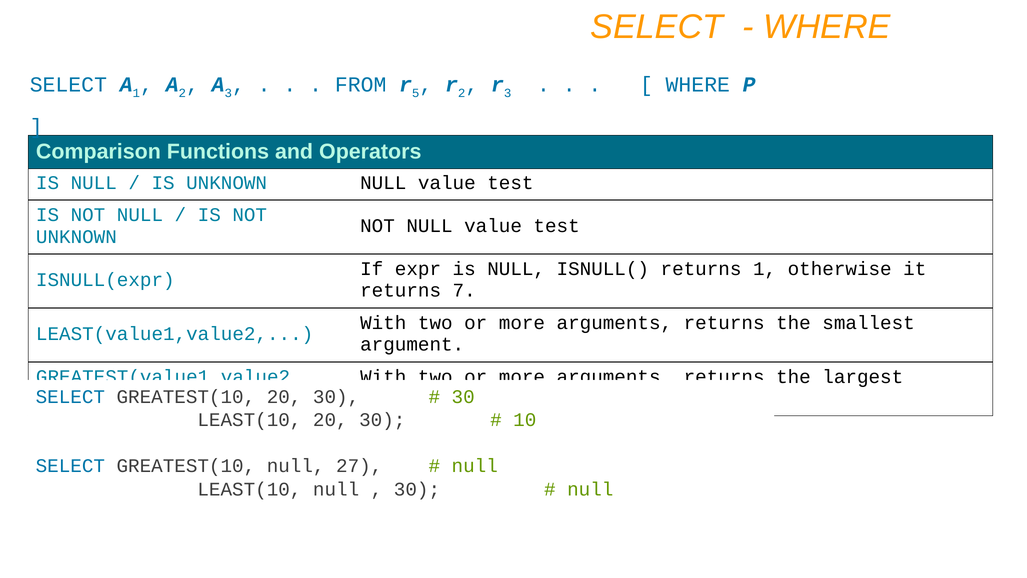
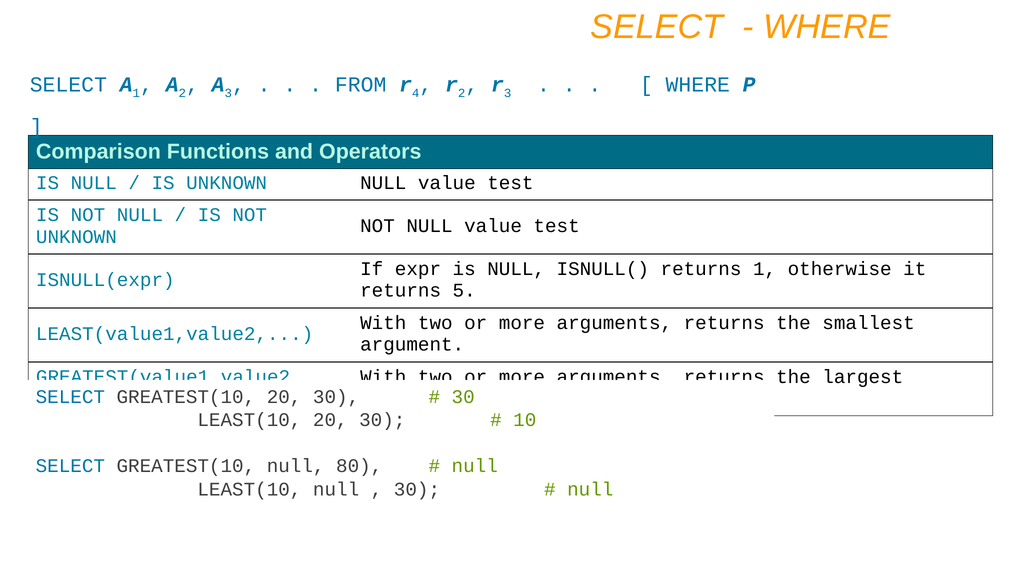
5: 5 -> 4
7: 7 -> 5
27: 27 -> 80
